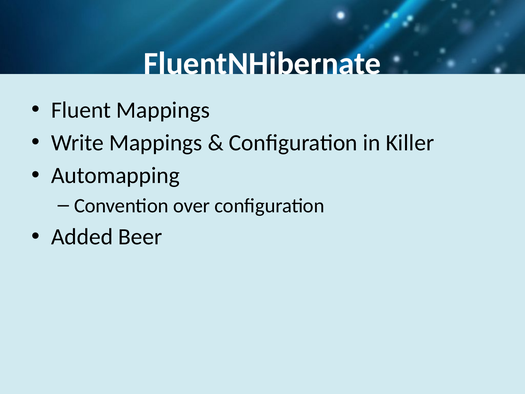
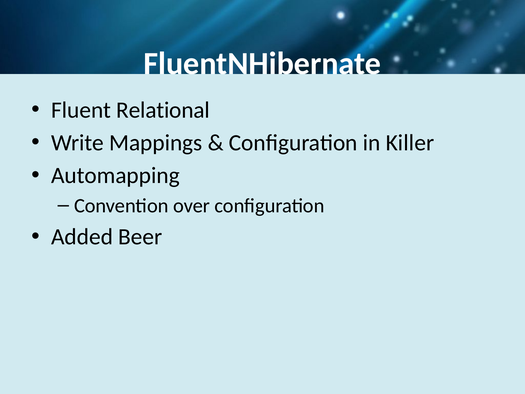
Fluent Mappings: Mappings -> Relational
